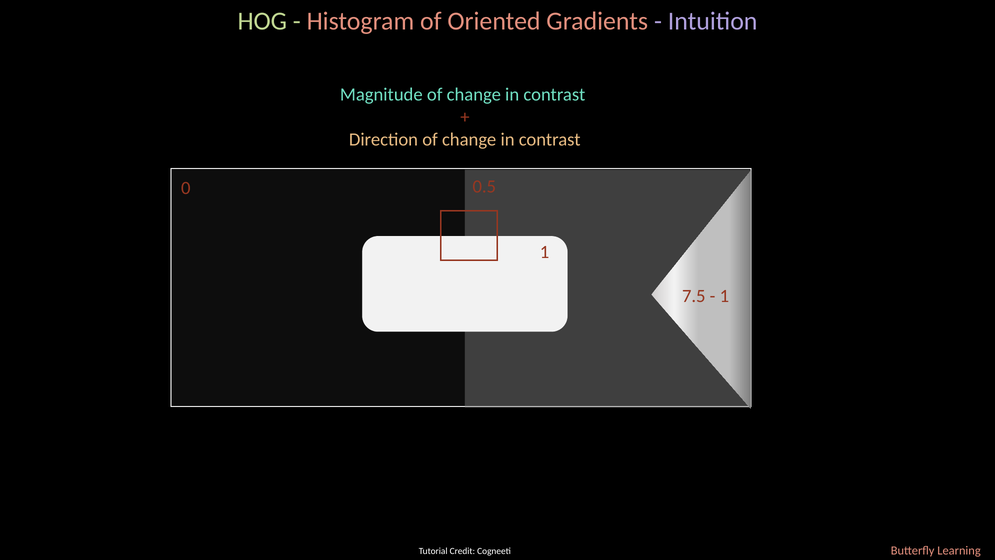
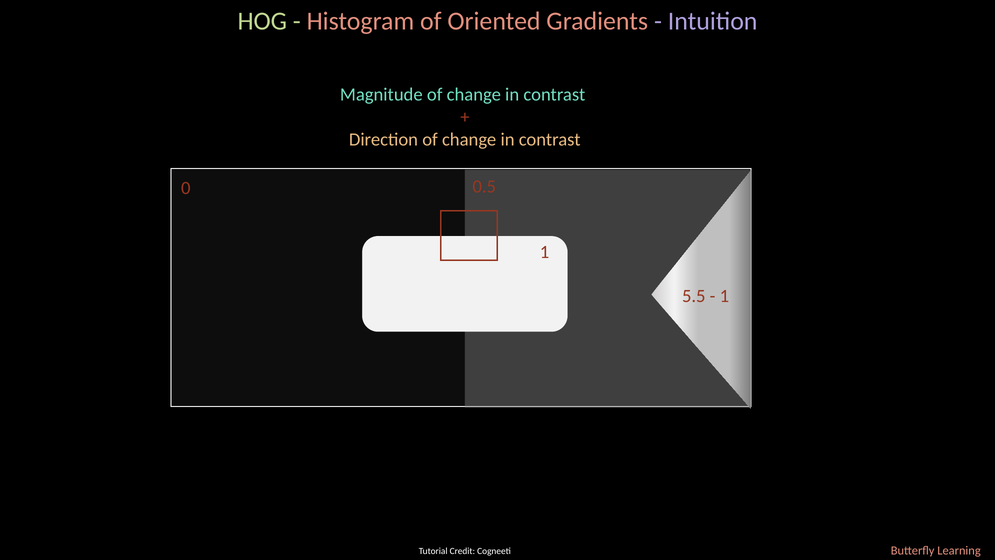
7.5: 7.5 -> 5.5
